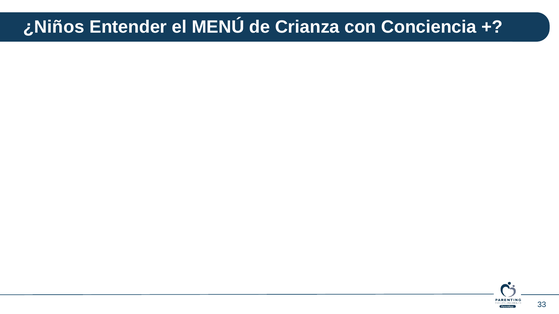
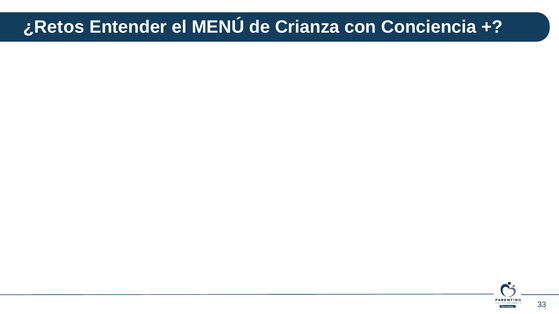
¿Niños: ¿Niños -> ¿Retos
